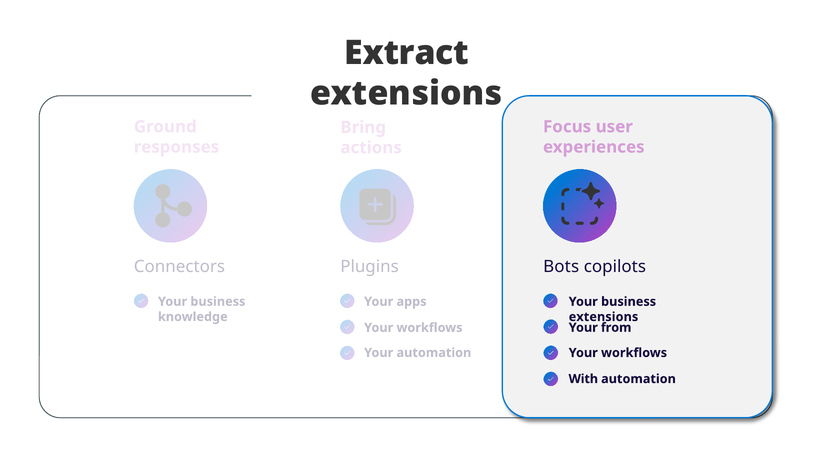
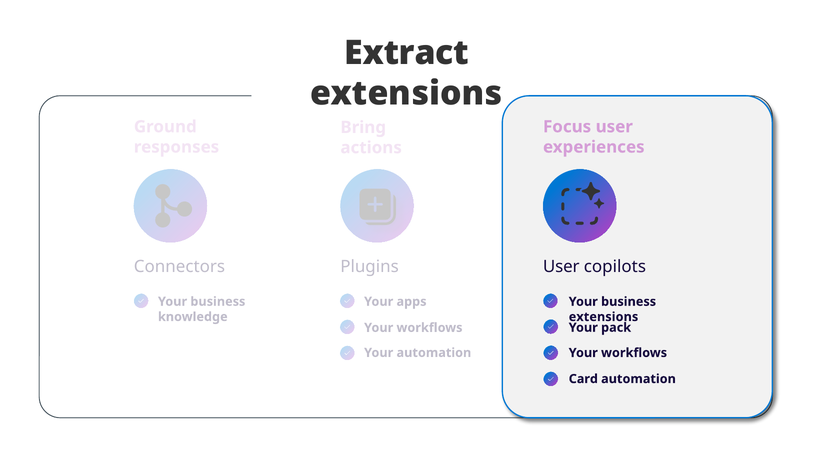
Bots at (561, 267): Bots -> User
from: from -> pack
With: With -> Card
